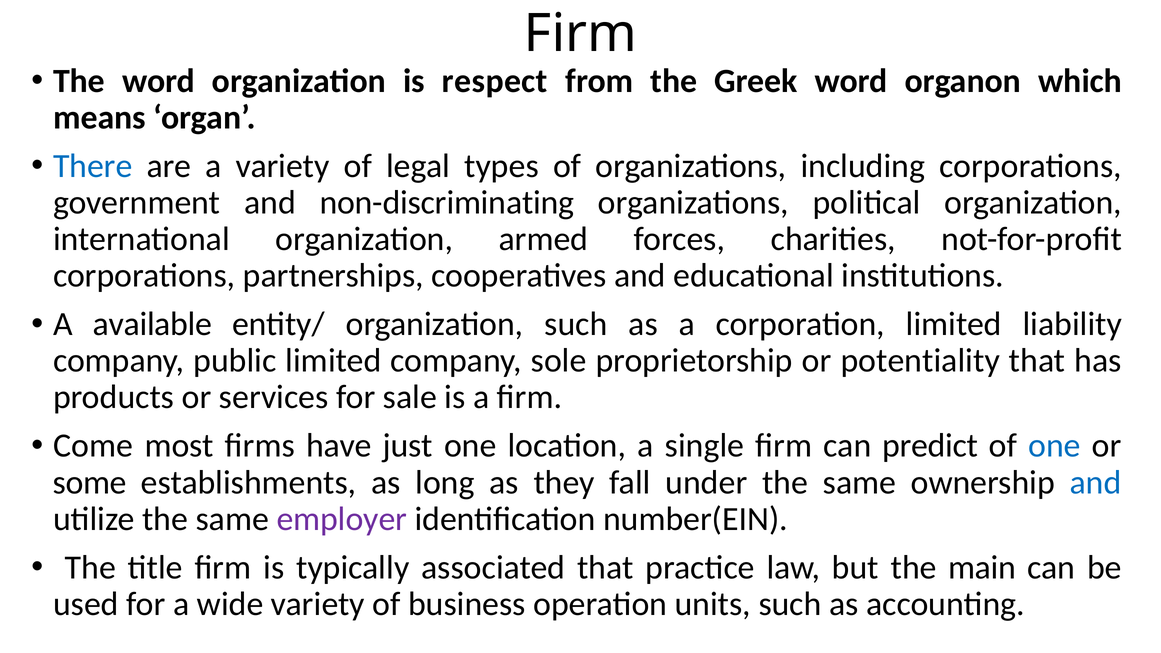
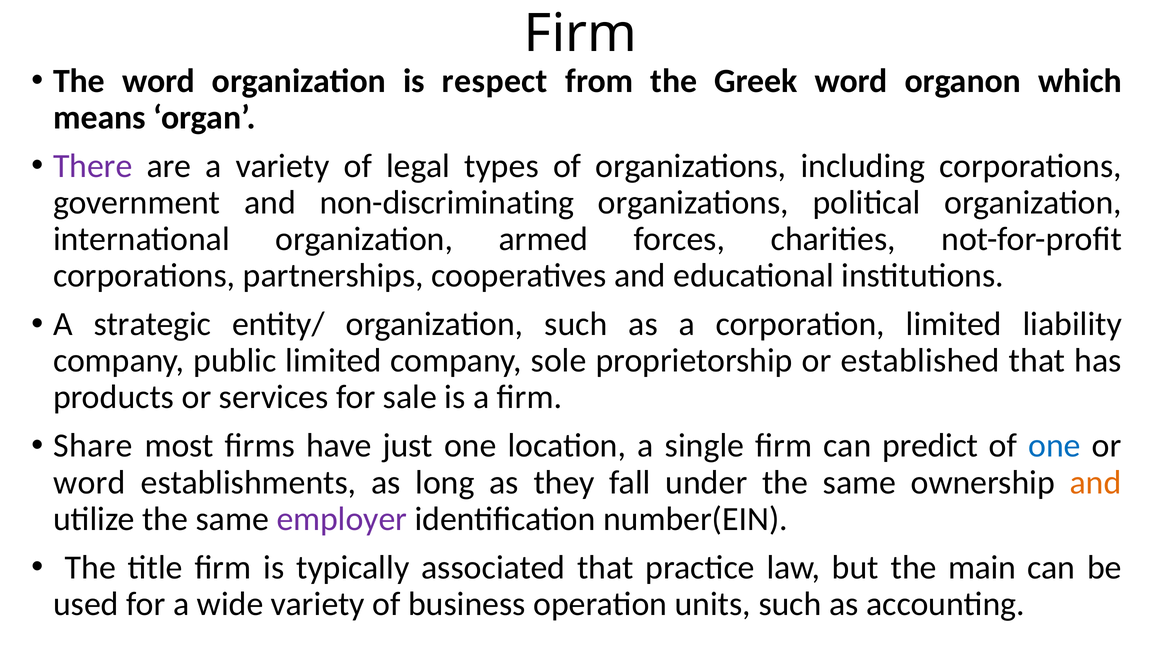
There colour: blue -> purple
available: available -> strategic
potentiality: potentiality -> established
Come: Come -> Share
some at (90, 482): some -> word
and at (1096, 482) colour: blue -> orange
